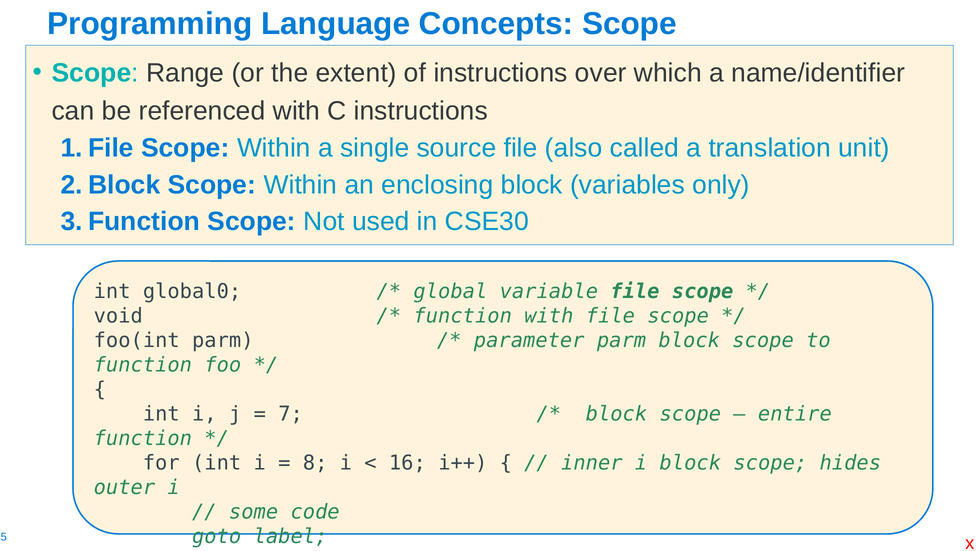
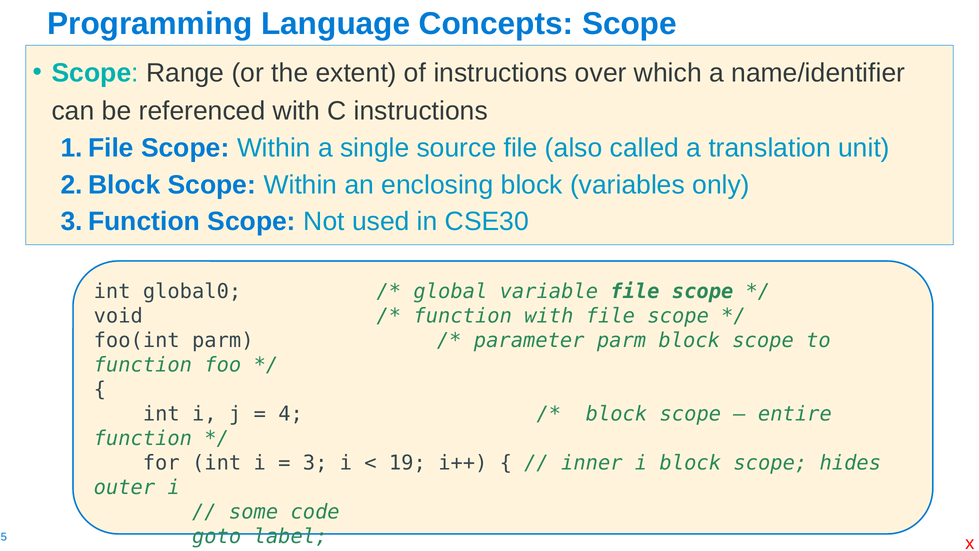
7: 7 -> 4
8: 8 -> 3
16: 16 -> 19
